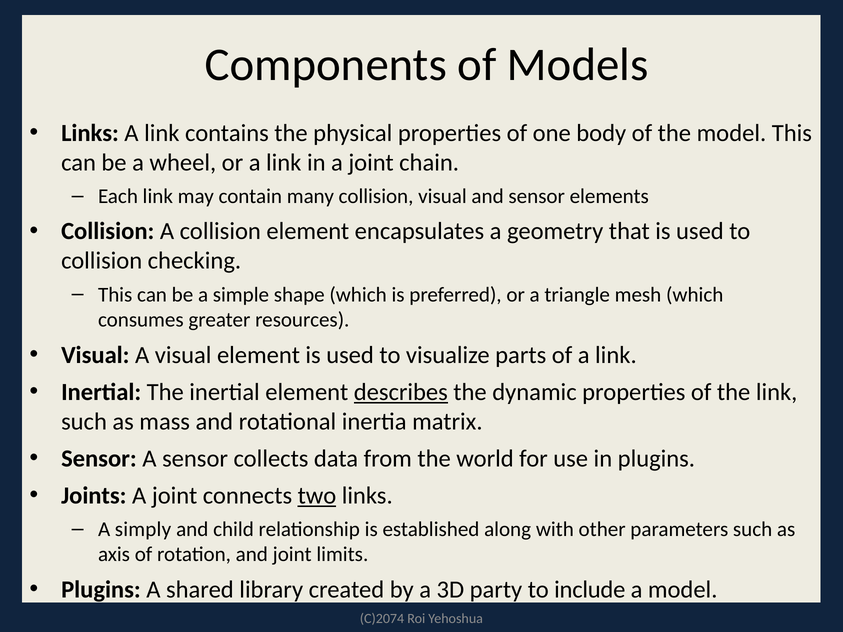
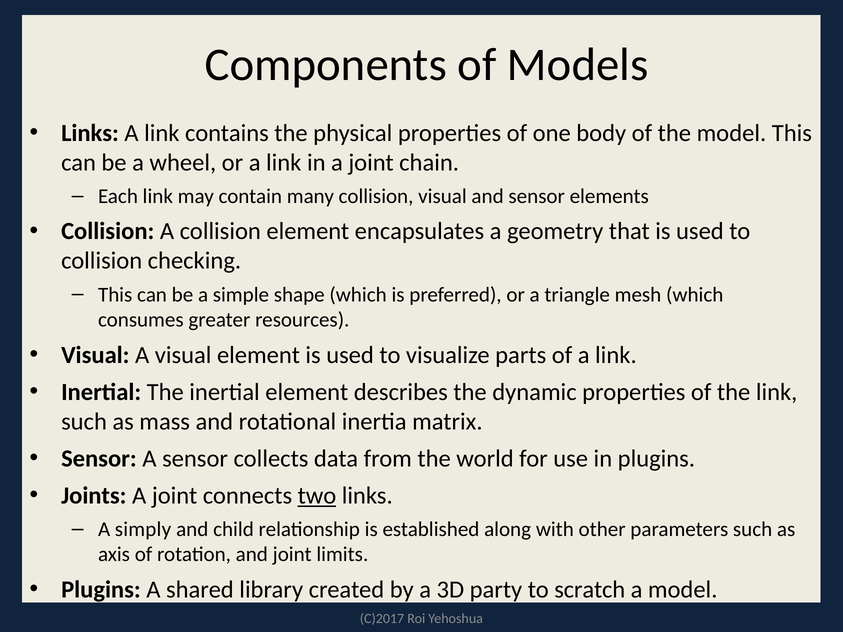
describes underline: present -> none
include: include -> scratch
C)2074: C)2074 -> C)2017
